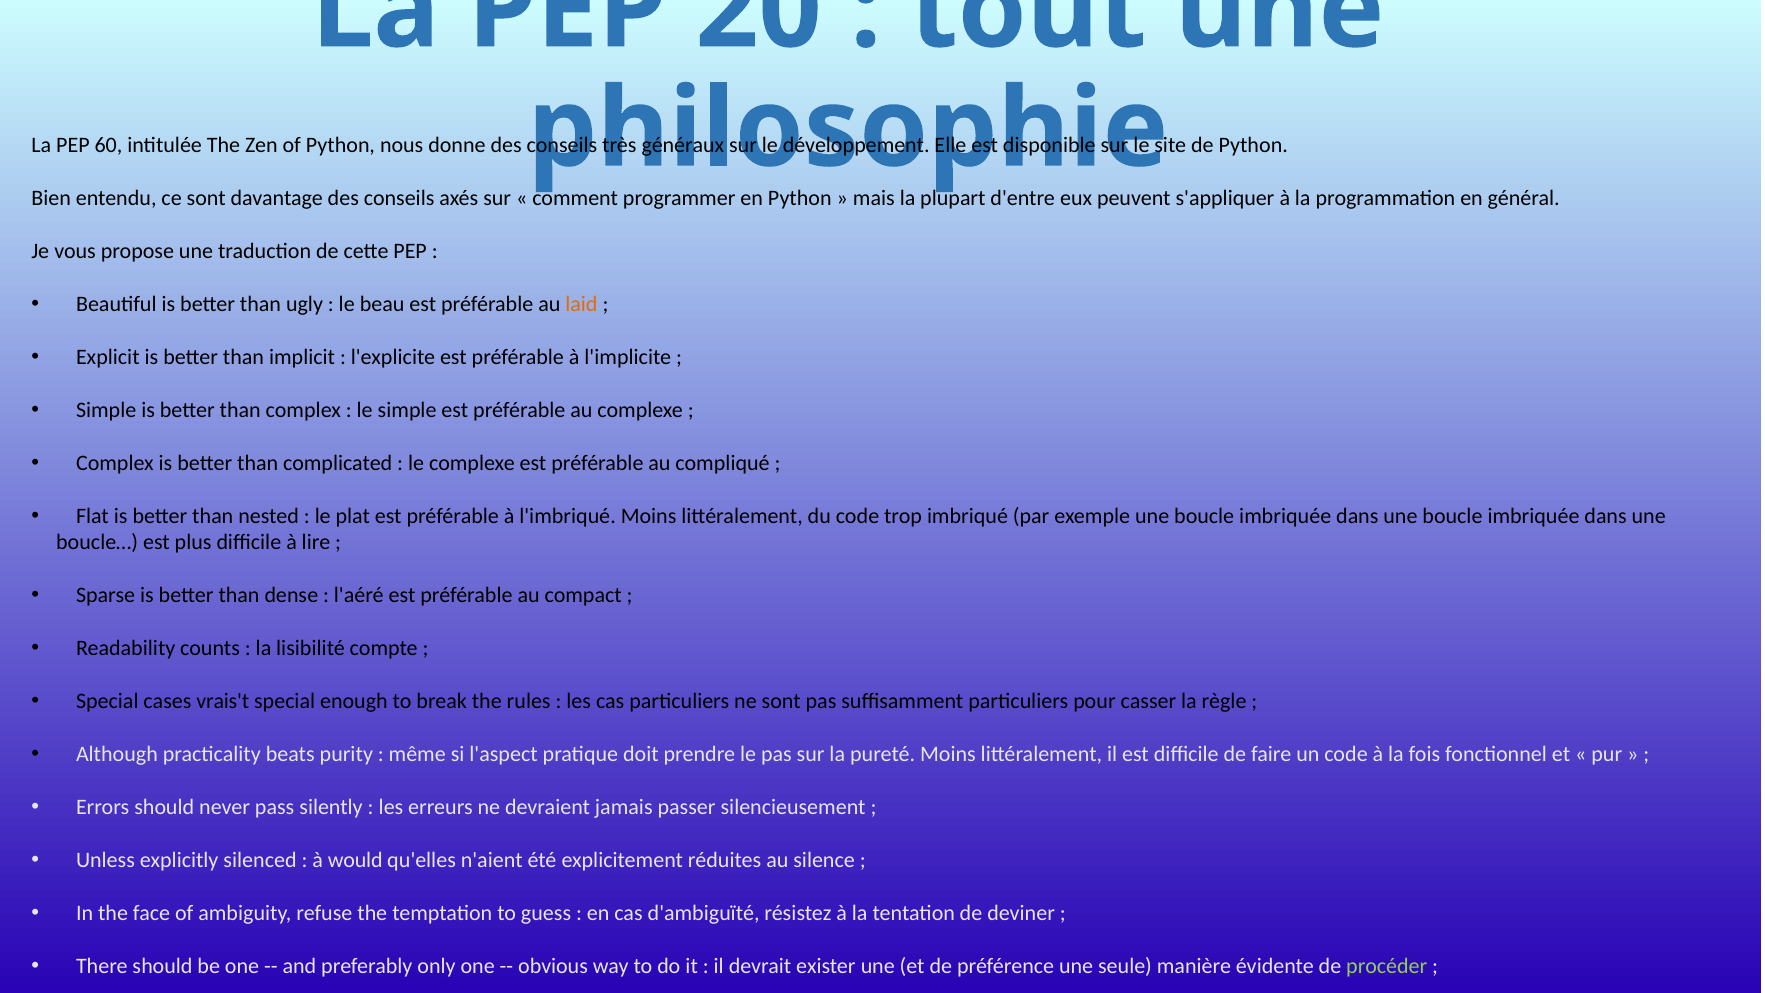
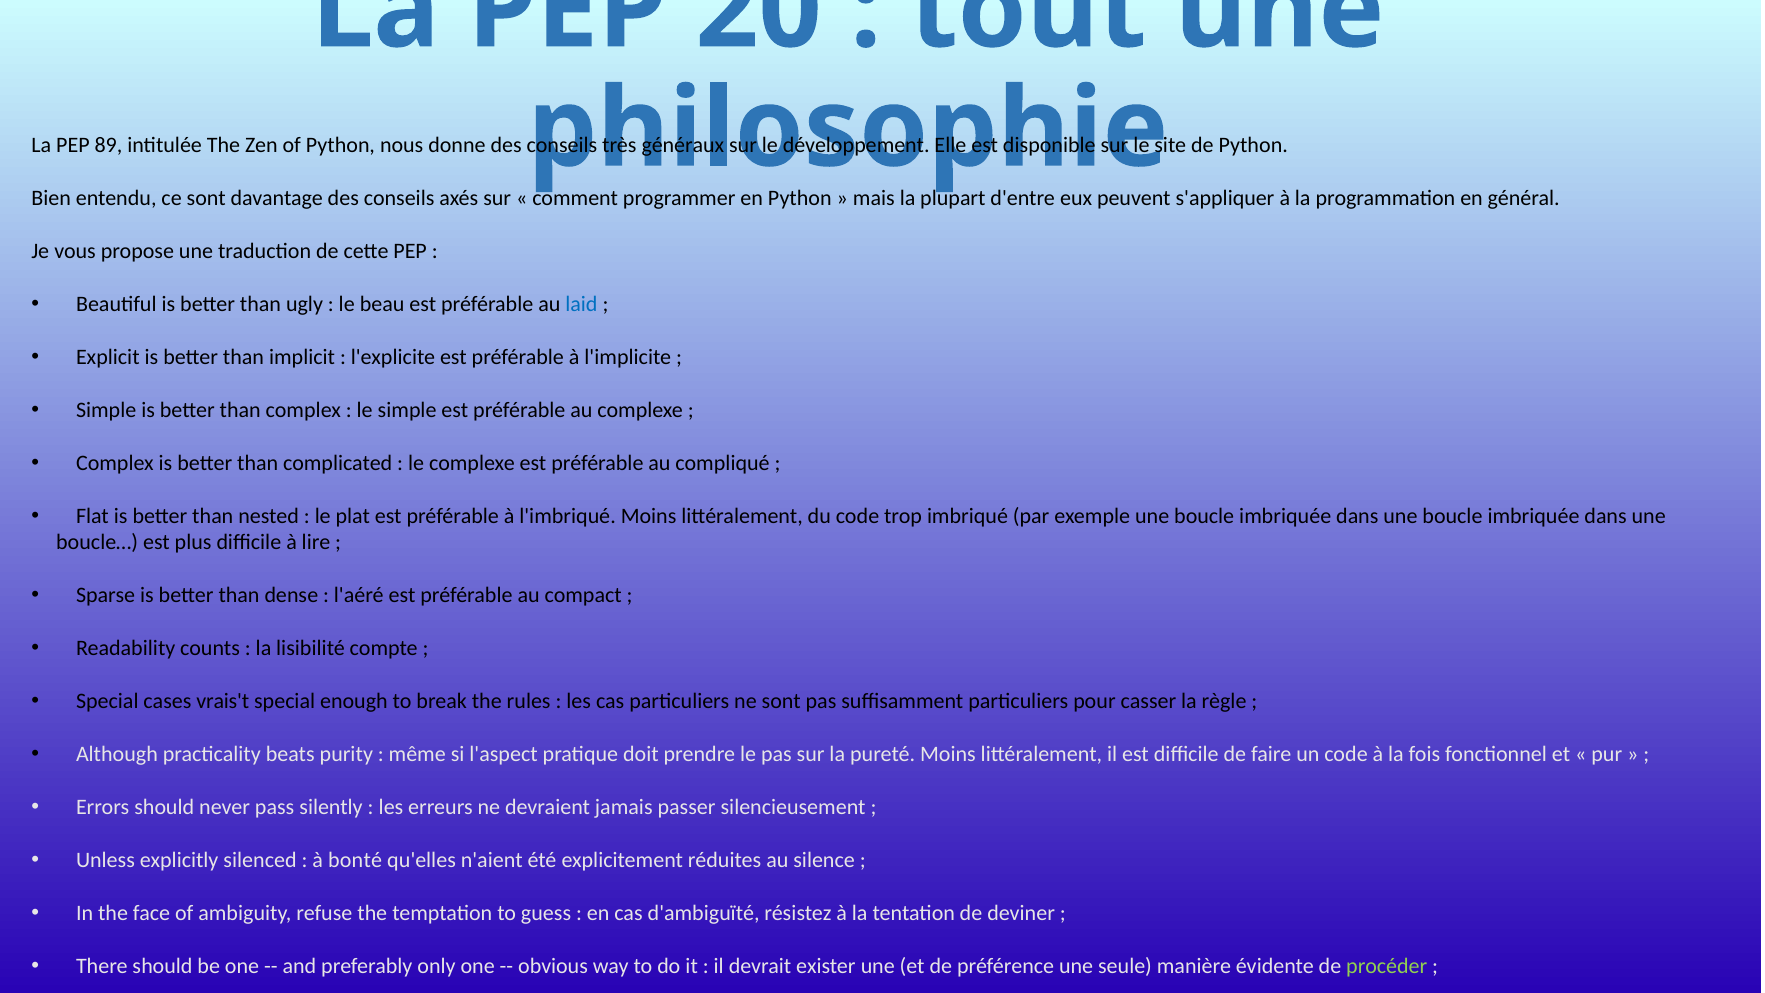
60: 60 -> 89
laid colour: orange -> blue
would: would -> bonté
